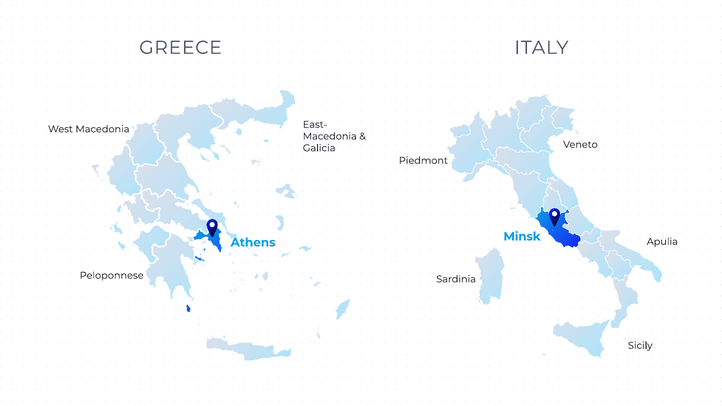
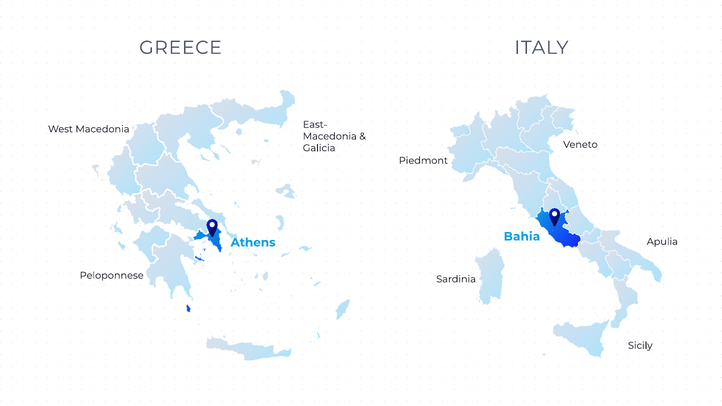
Minsk: Minsk -> Bahia
